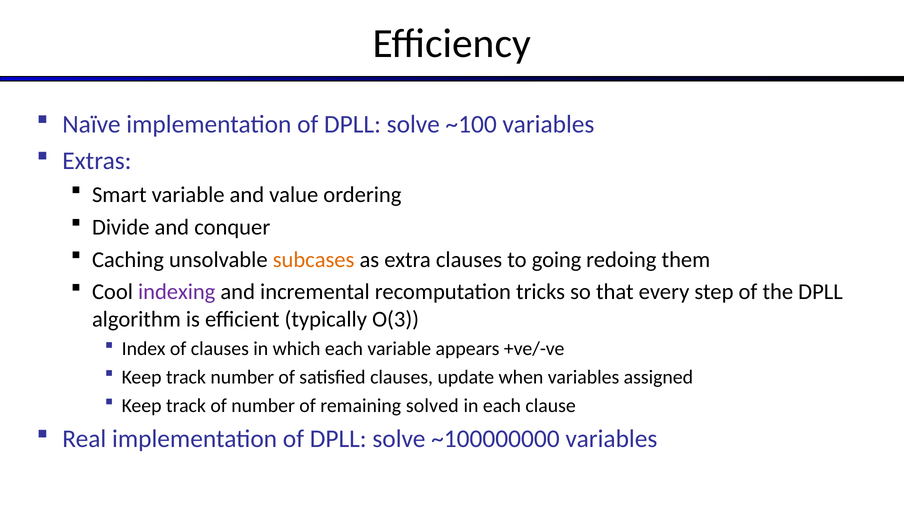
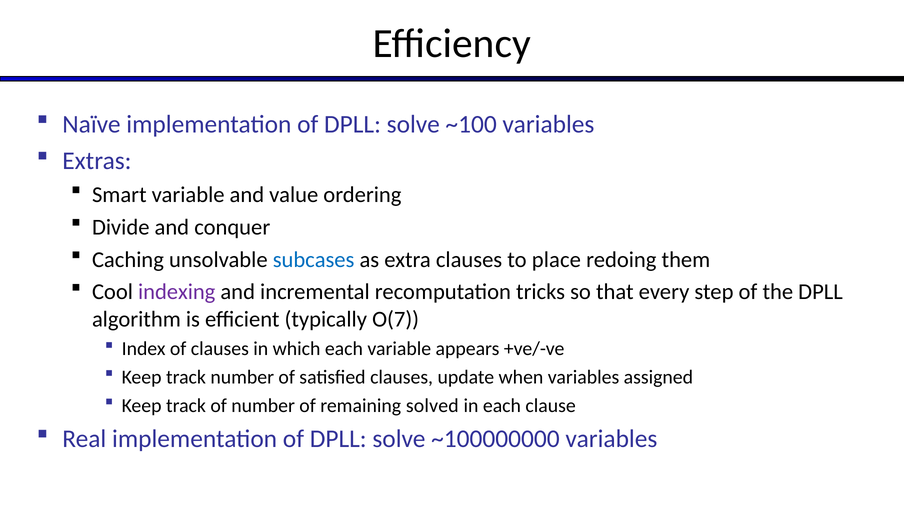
subcases colour: orange -> blue
going: going -> place
O(3: O(3 -> O(7
